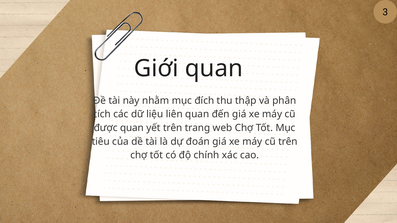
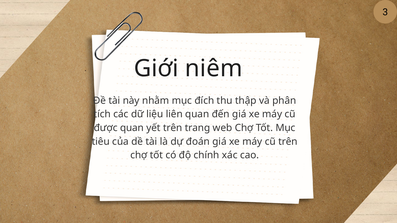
Giới quan: quan -> niêm
